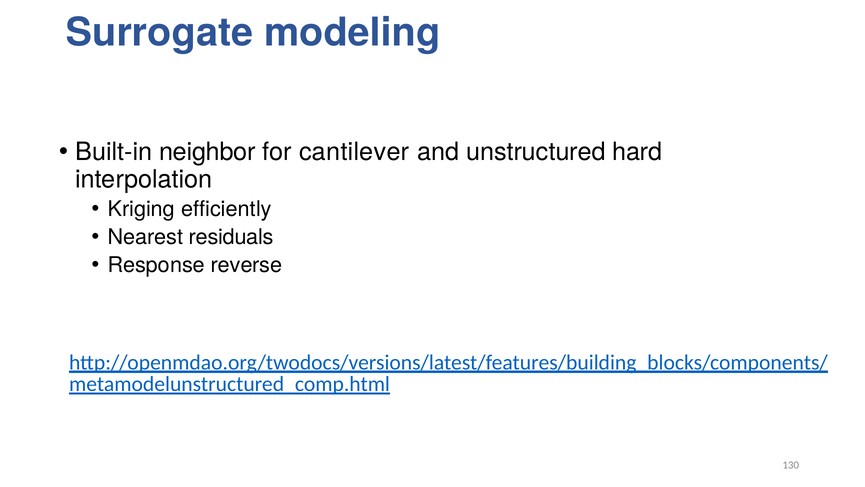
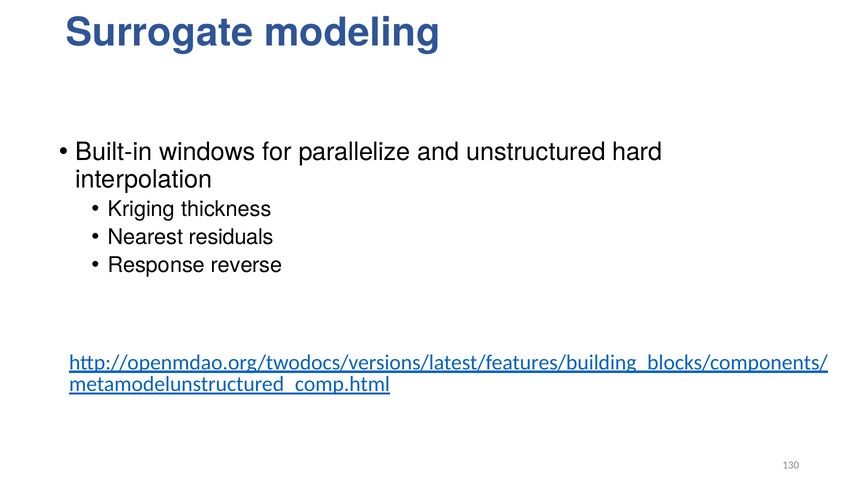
neighbor: neighbor -> windows
cantilever: cantilever -> parallelize
efficiently: efficiently -> thickness
